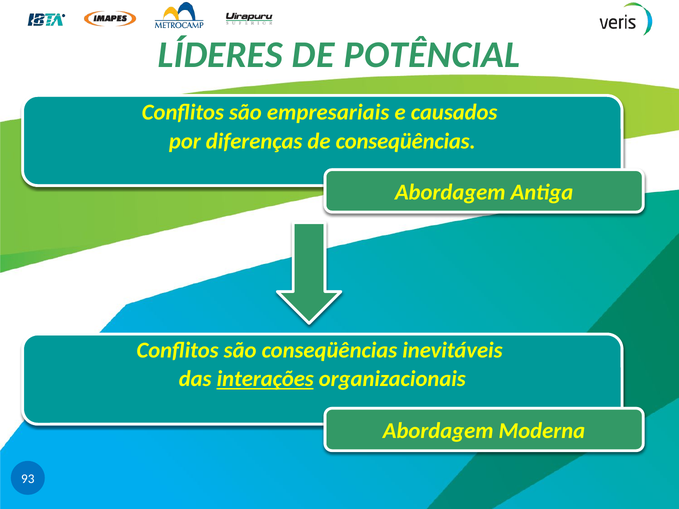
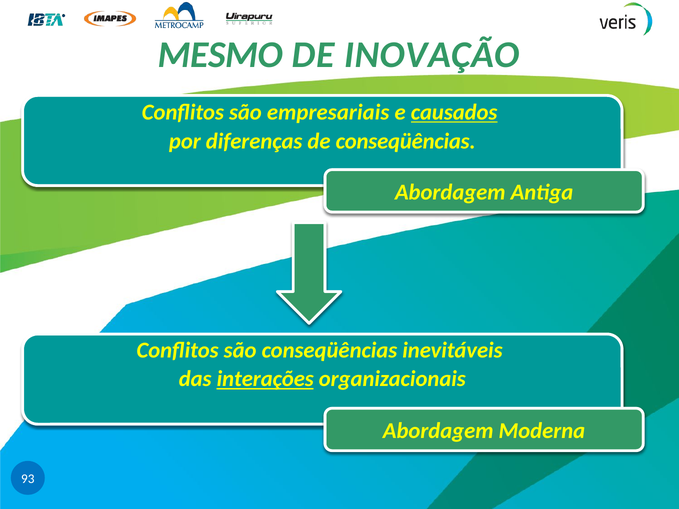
LÍDERES: LÍDERES -> MESMO
POTÊNCIAL: POTÊNCIAL -> INOVAÇÃO
causados underline: none -> present
